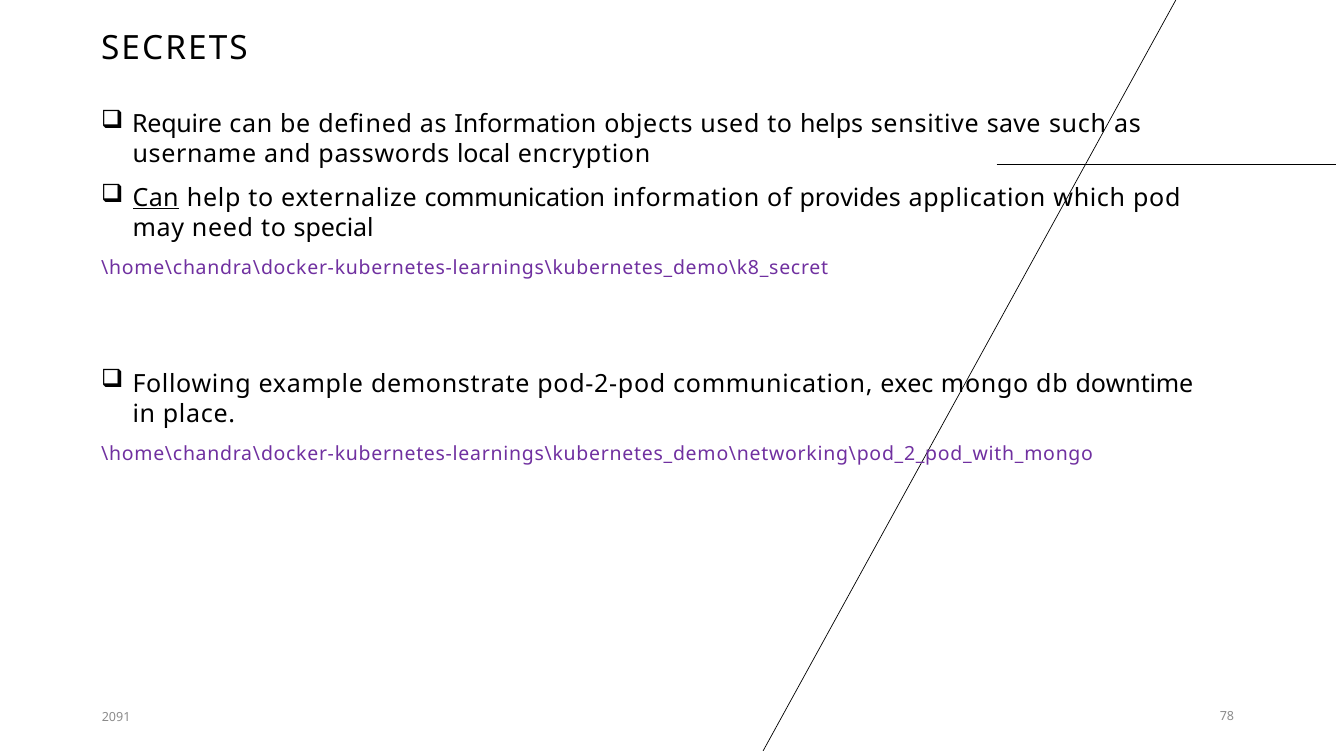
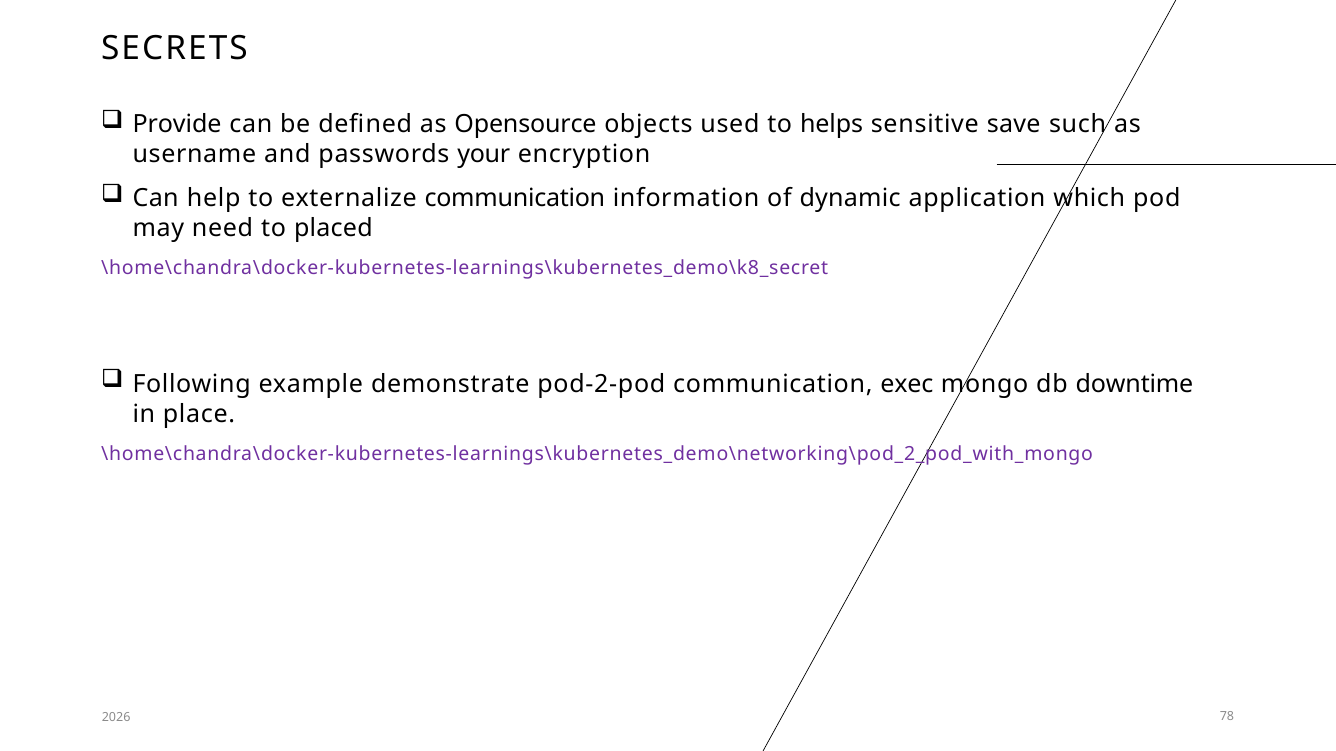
Require: Require -> Provide
as Information: Information -> Opensource
local: local -> your
Can at (156, 198) underline: present -> none
provides: provides -> dynamic
special: special -> placed
2091: 2091 -> 2026
